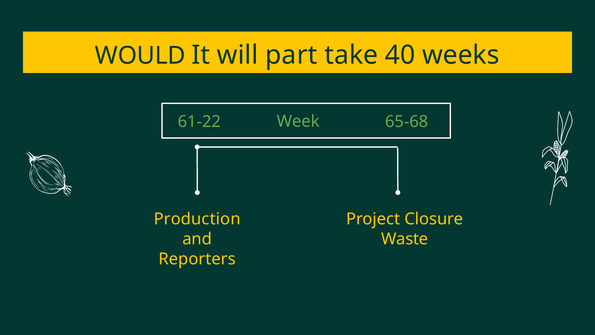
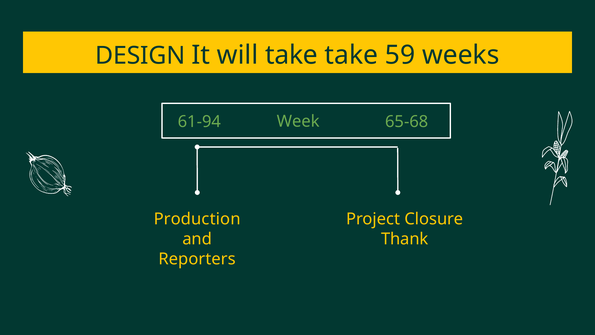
WOULD: WOULD -> DESIGN
will part: part -> take
40: 40 -> 59
61-22: 61-22 -> 61-94
Waste: Waste -> Thank
